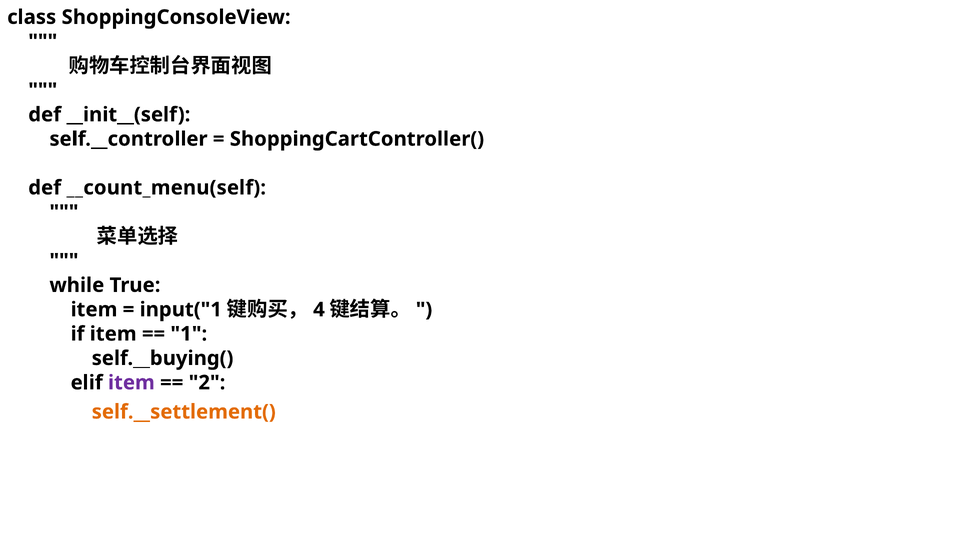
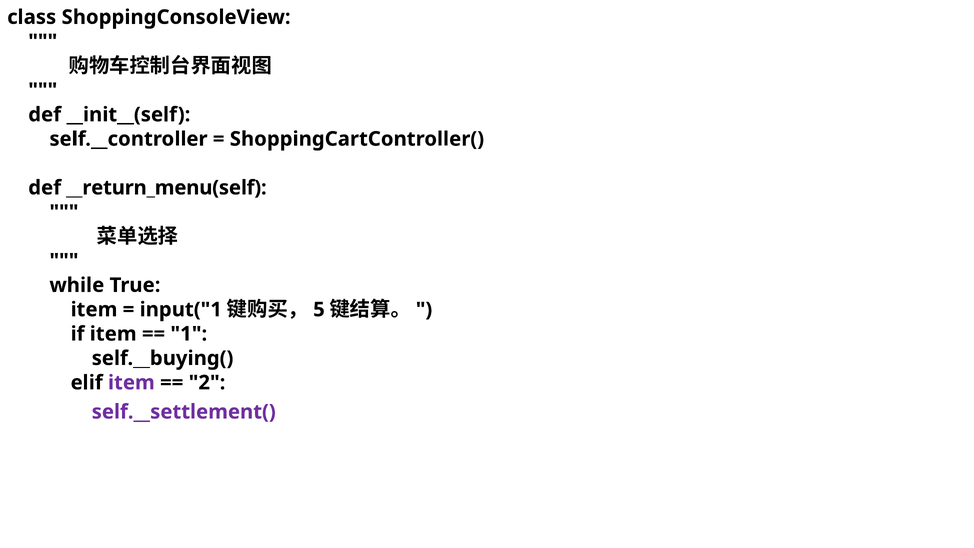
__count_menu(self: __count_menu(self -> __return_menu(self
4: 4 -> 5
self.__settlement( colour: orange -> purple
